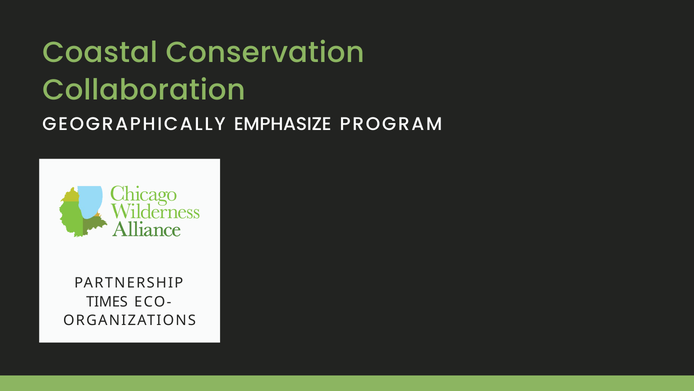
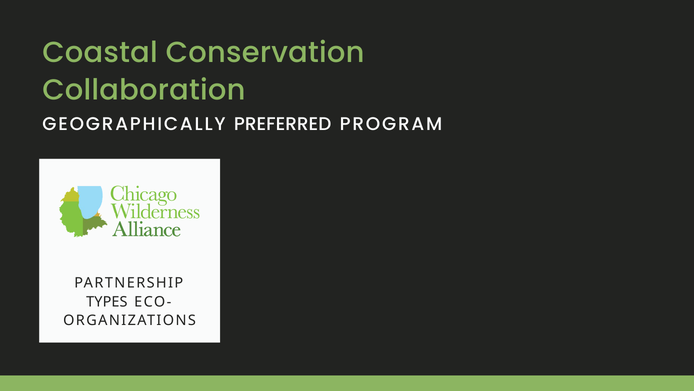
EMPHASIZE: EMPHASIZE -> PREFERRED
TIMES: TIMES -> TYPES
